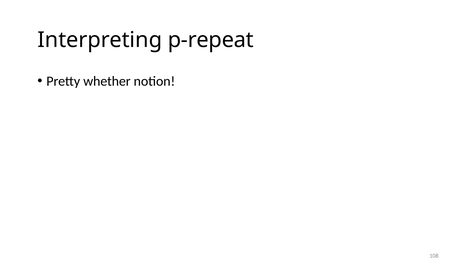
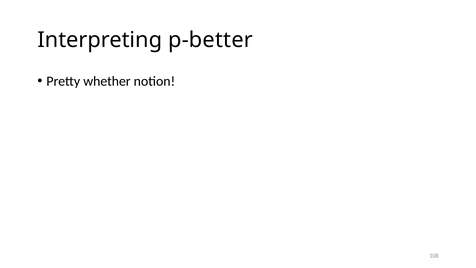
p-repeat: p-repeat -> p-better
